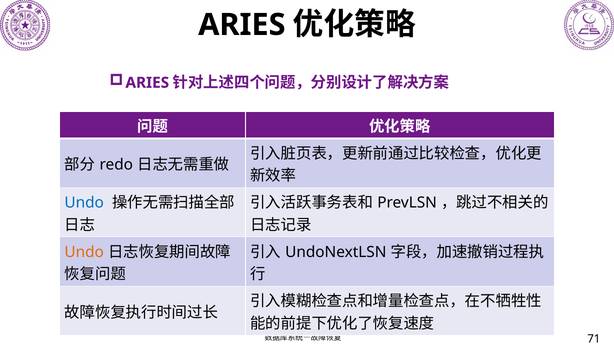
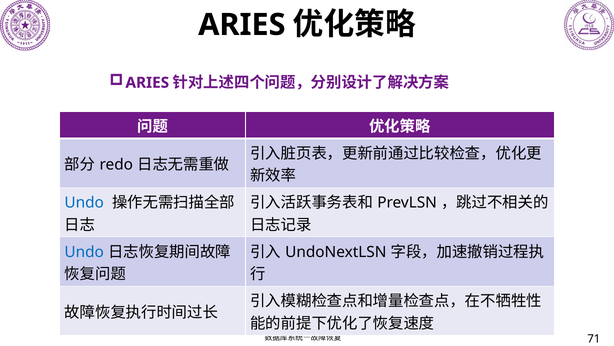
Undo at (84, 252) colour: orange -> blue
